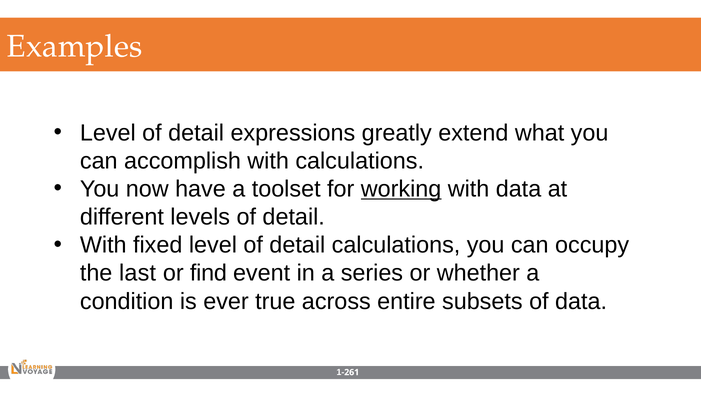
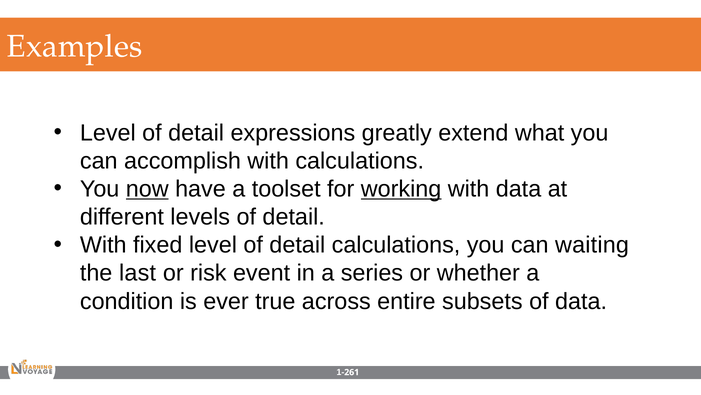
now underline: none -> present
occupy: occupy -> waiting
find: find -> risk
